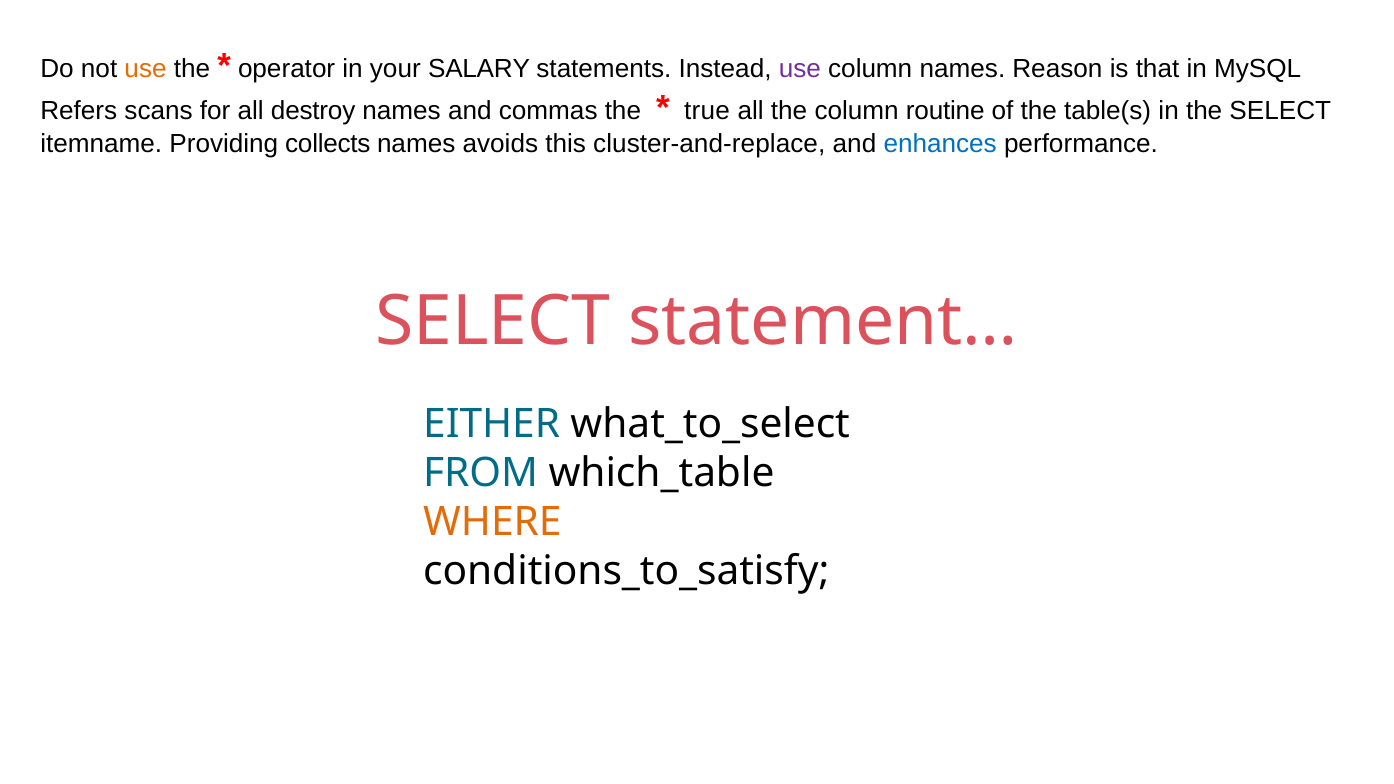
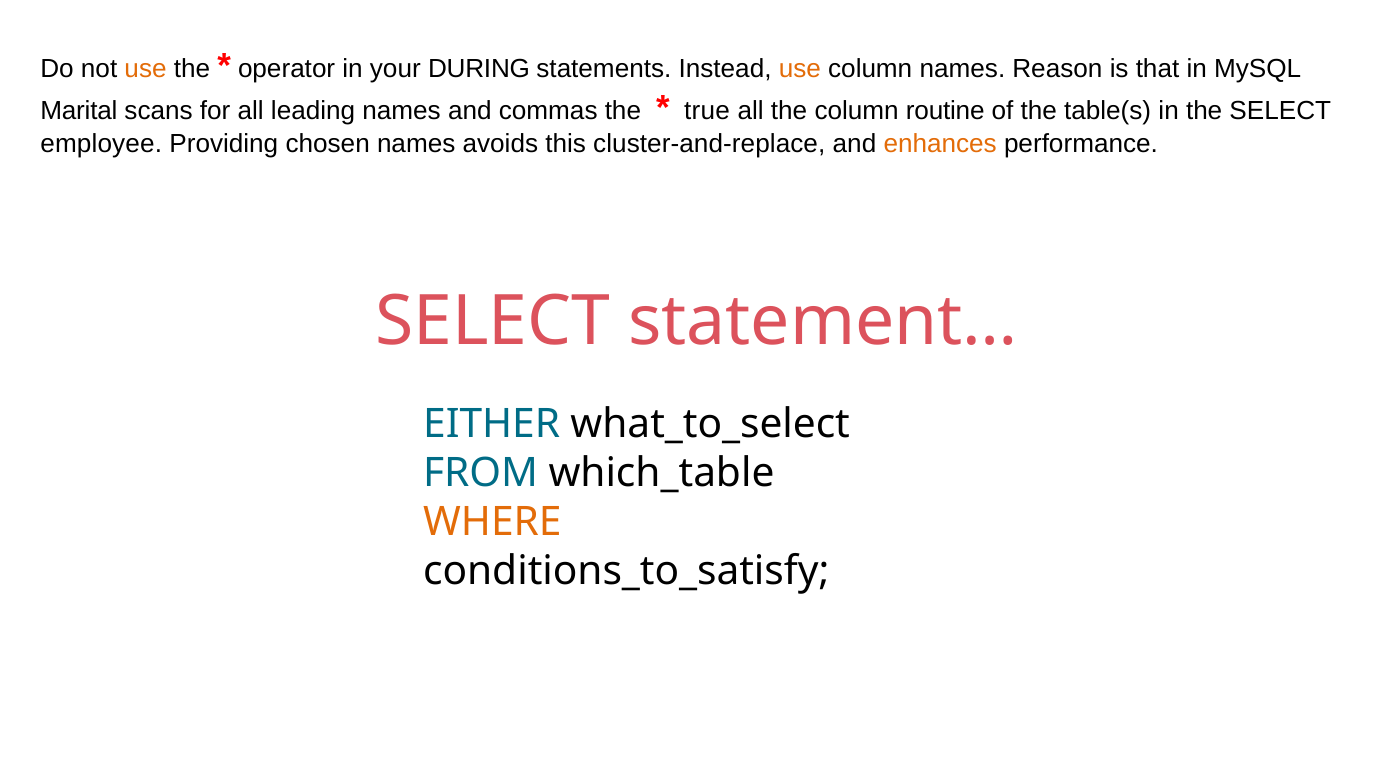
SALARY: SALARY -> DURING
use at (800, 69) colour: purple -> orange
Refers: Refers -> Marital
destroy: destroy -> leading
itemname: itemname -> employee
collects: collects -> chosen
enhances colour: blue -> orange
